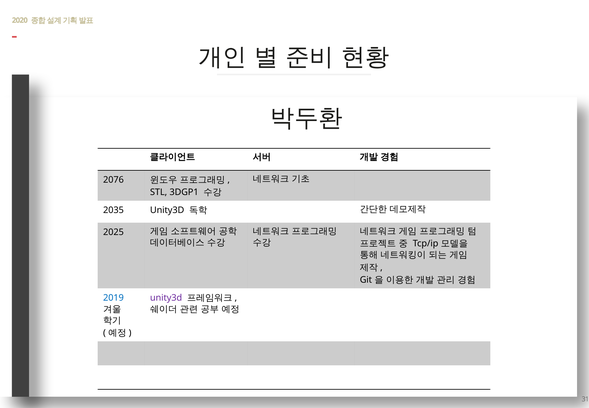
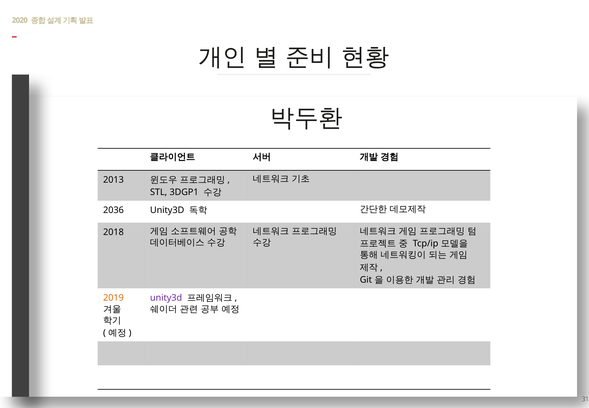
2076: 2076 -> 2013
2035: 2035 -> 2036
2025: 2025 -> 2018
2019 colour: blue -> orange
